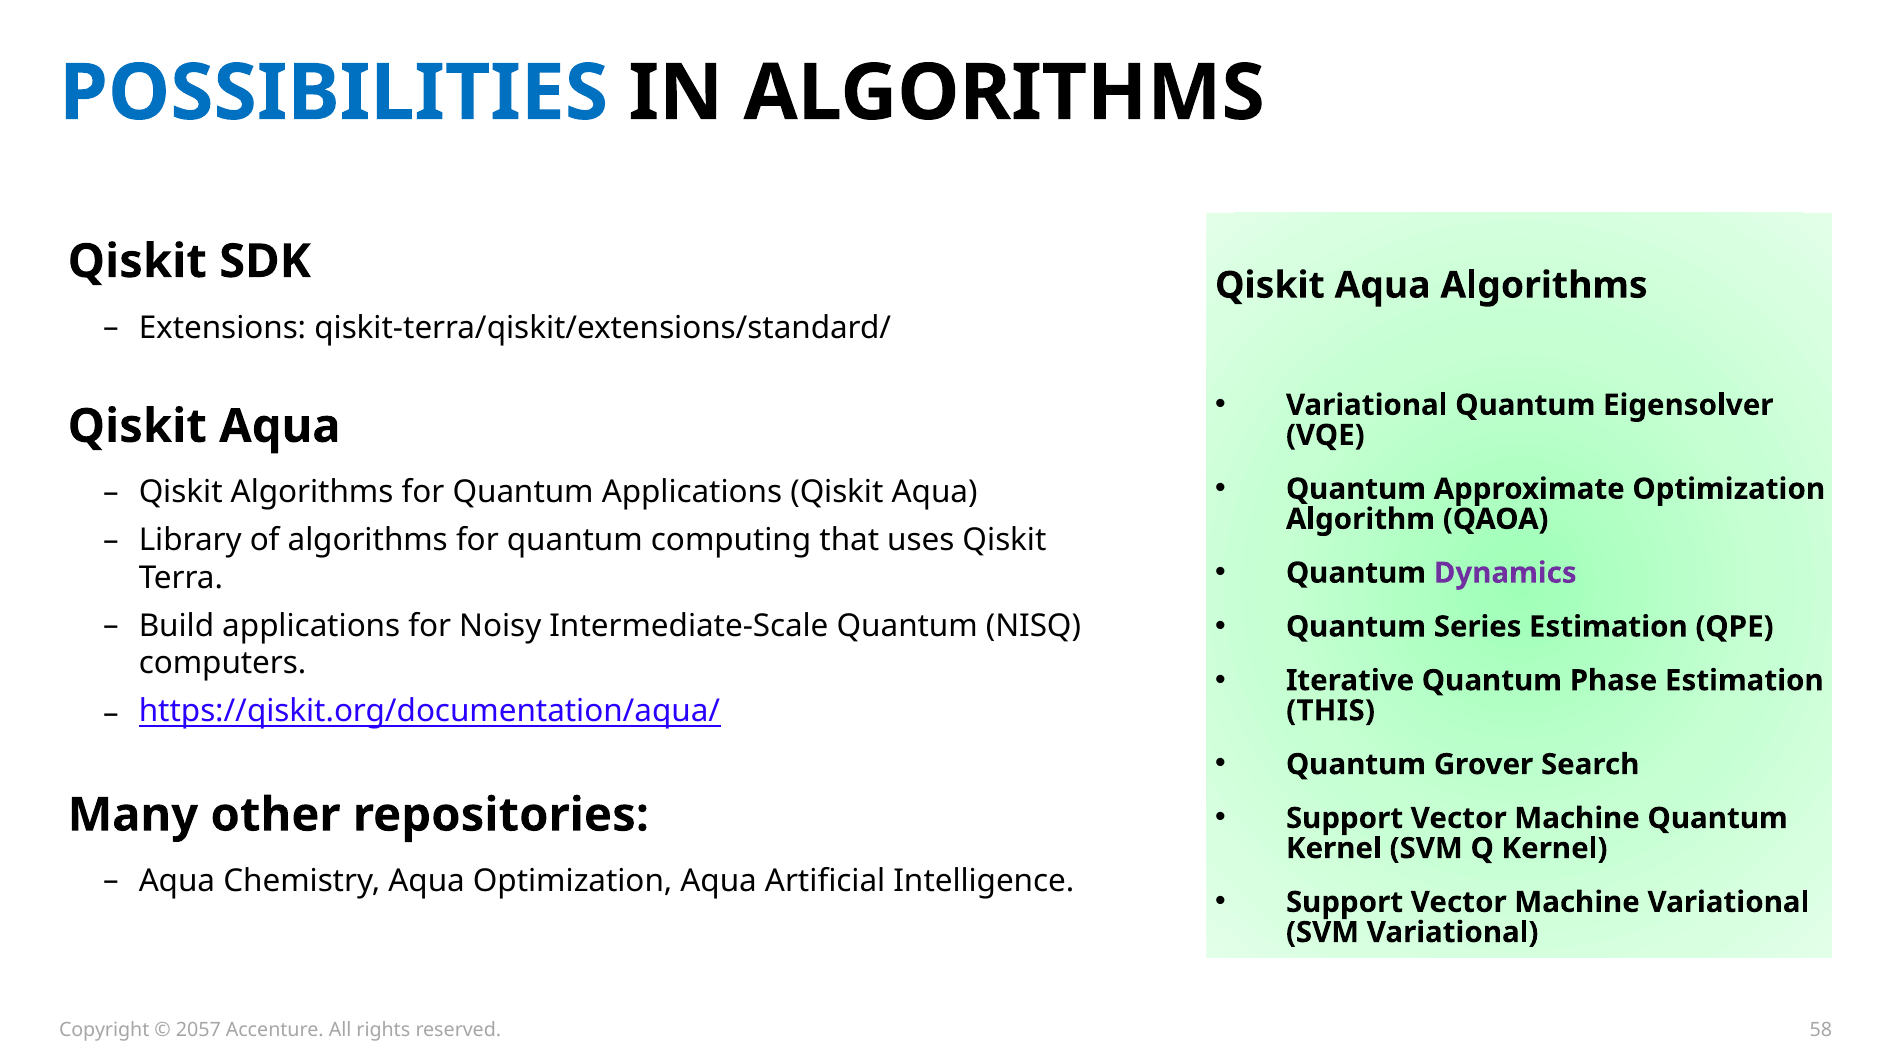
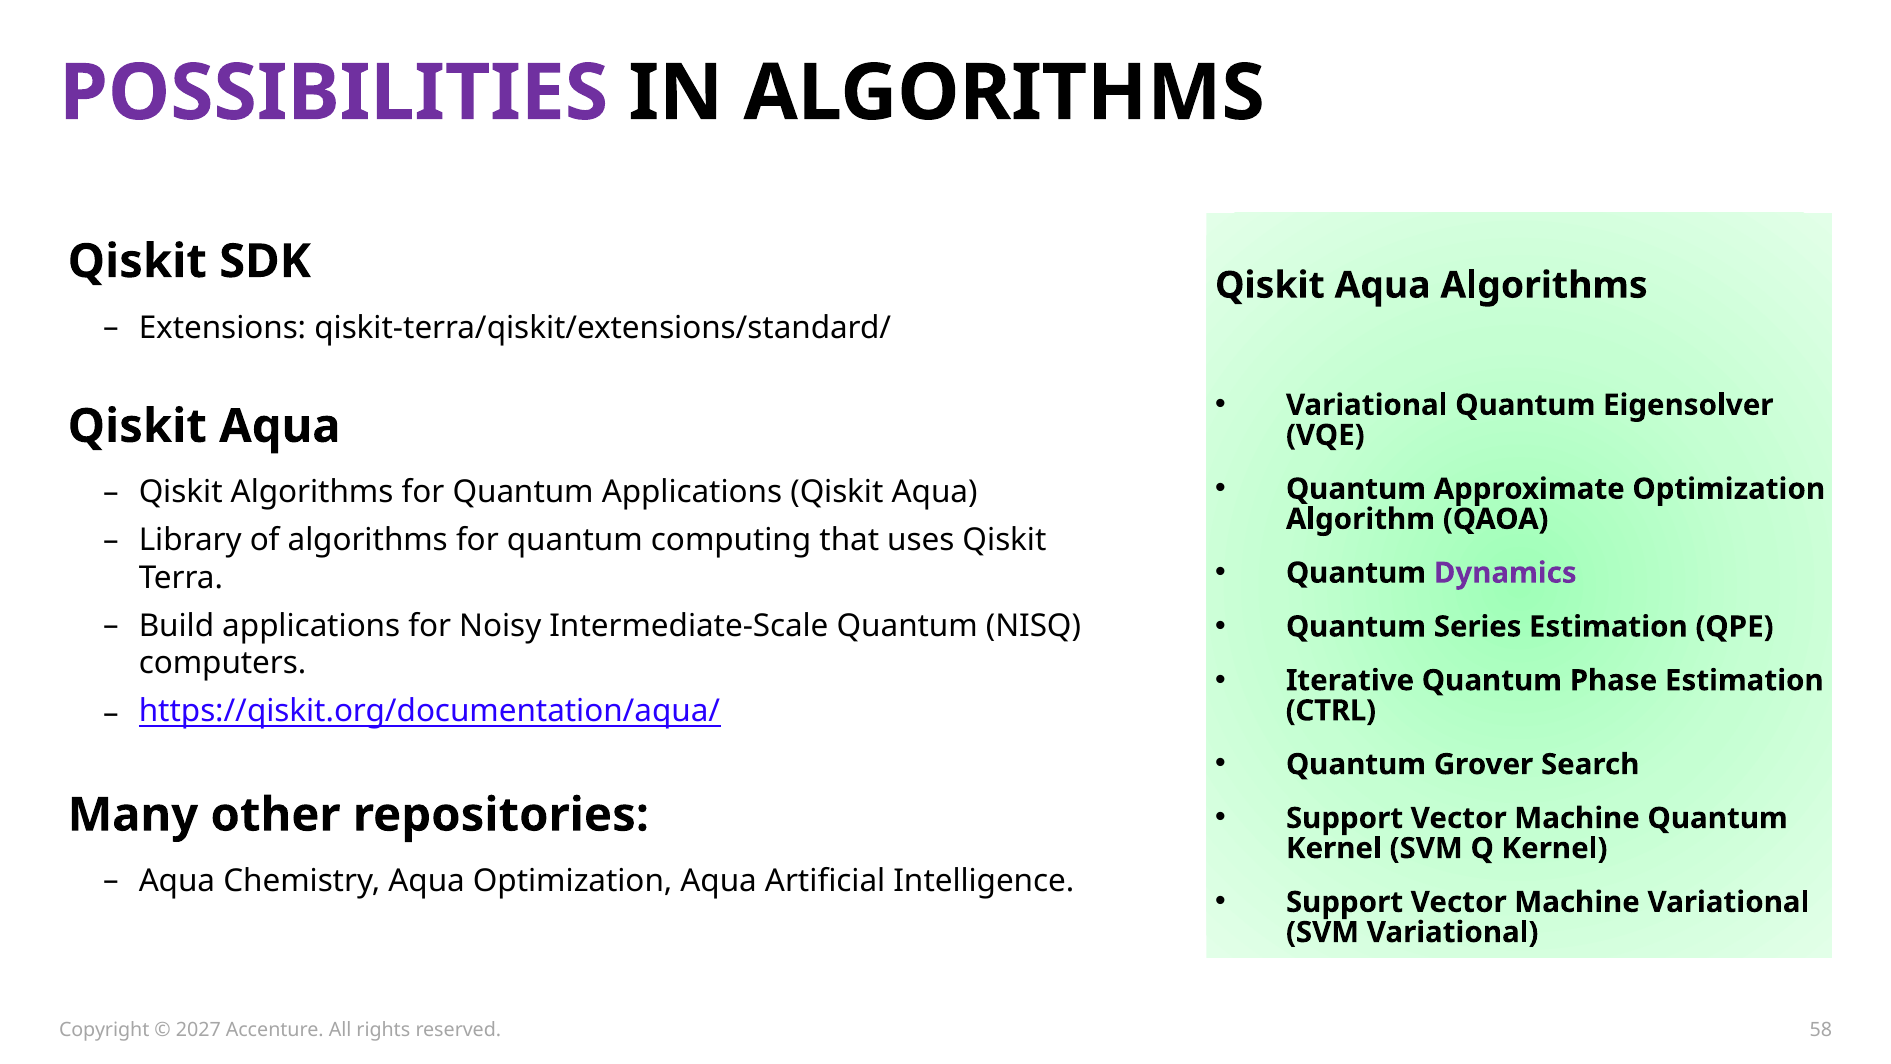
POSSIBILITIES colour: blue -> purple
THIS: THIS -> CTRL
2057: 2057 -> 2027
